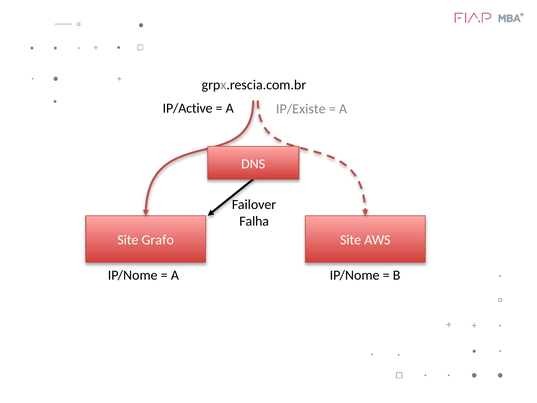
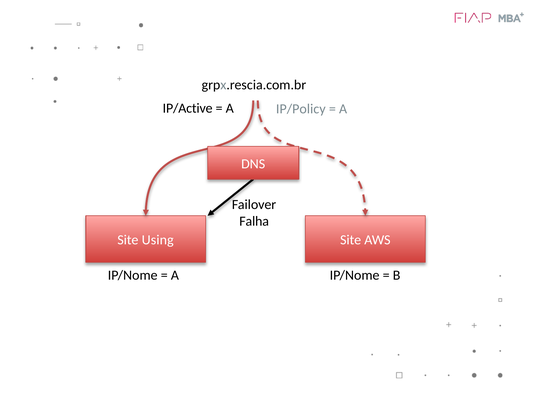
IP/Existe: IP/Existe -> IP/Policy
Grafo: Grafo -> Using
